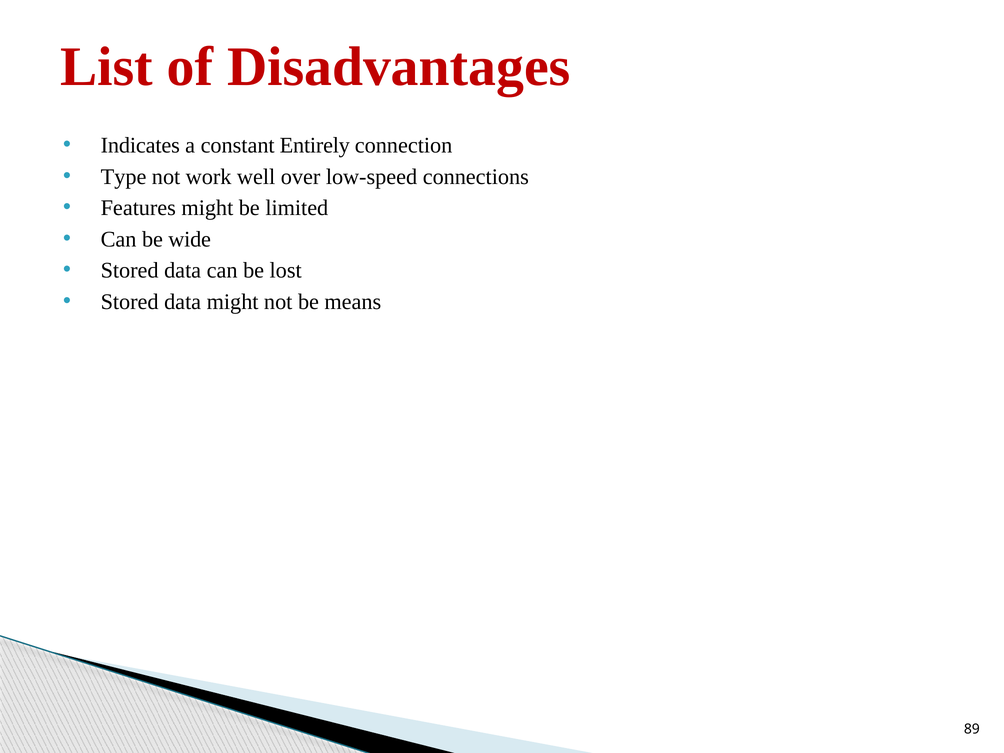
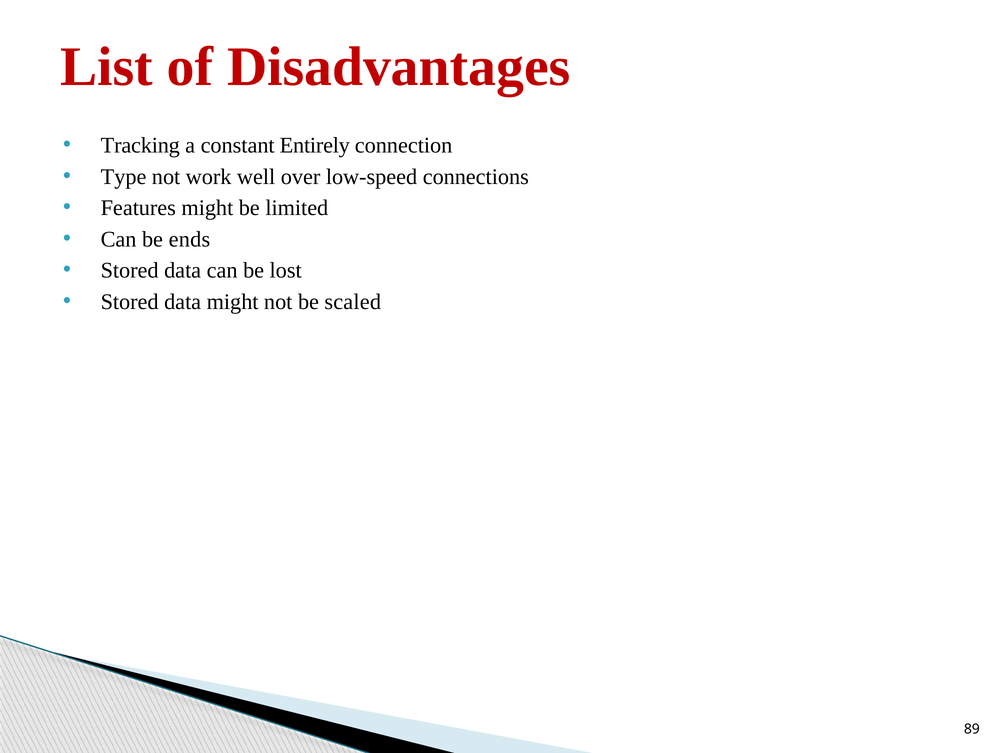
Indicates: Indicates -> Tracking
wide: wide -> ends
means: means -> scaled
